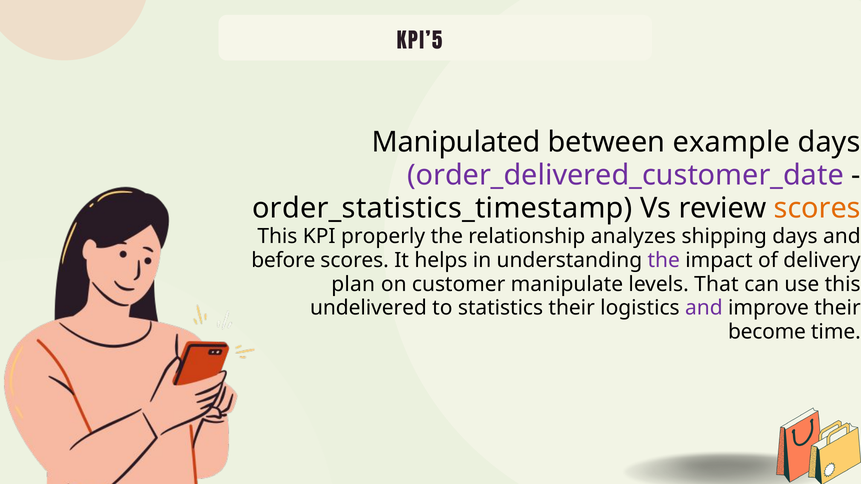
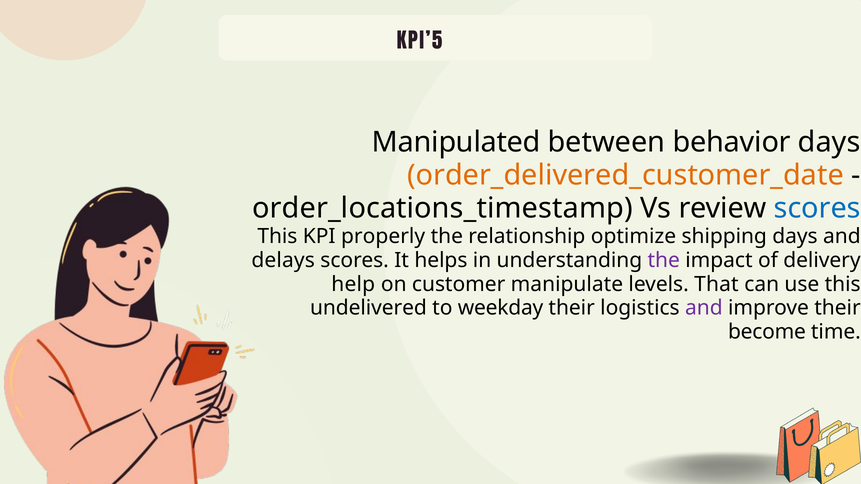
example: example -> behavior
order_delivered_customer_date colour: purple -> orange
order_statistics_timestamp: order_statistics_timestamp -> order_locations_timestamp
scores at (817, 208) colour: orange -> blue
analyzes: analyzes -> optimize
before: before -> delays
plan: plan -> help
statistics: statistics -> weekday
